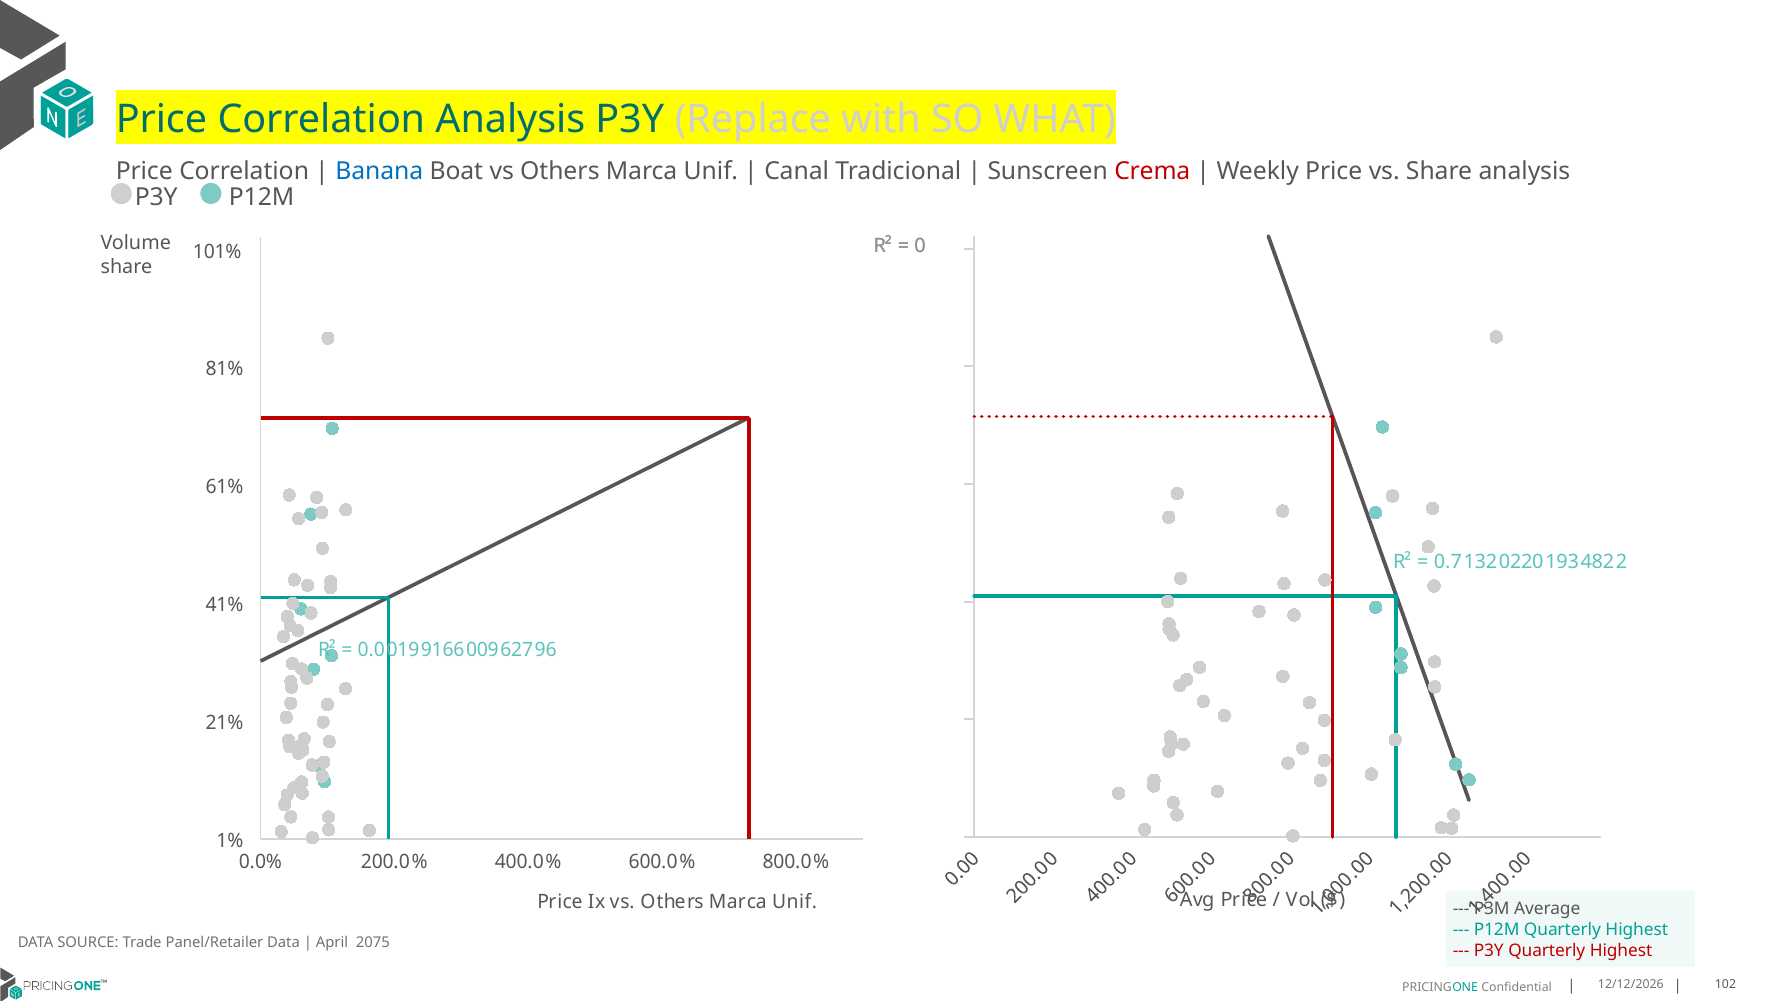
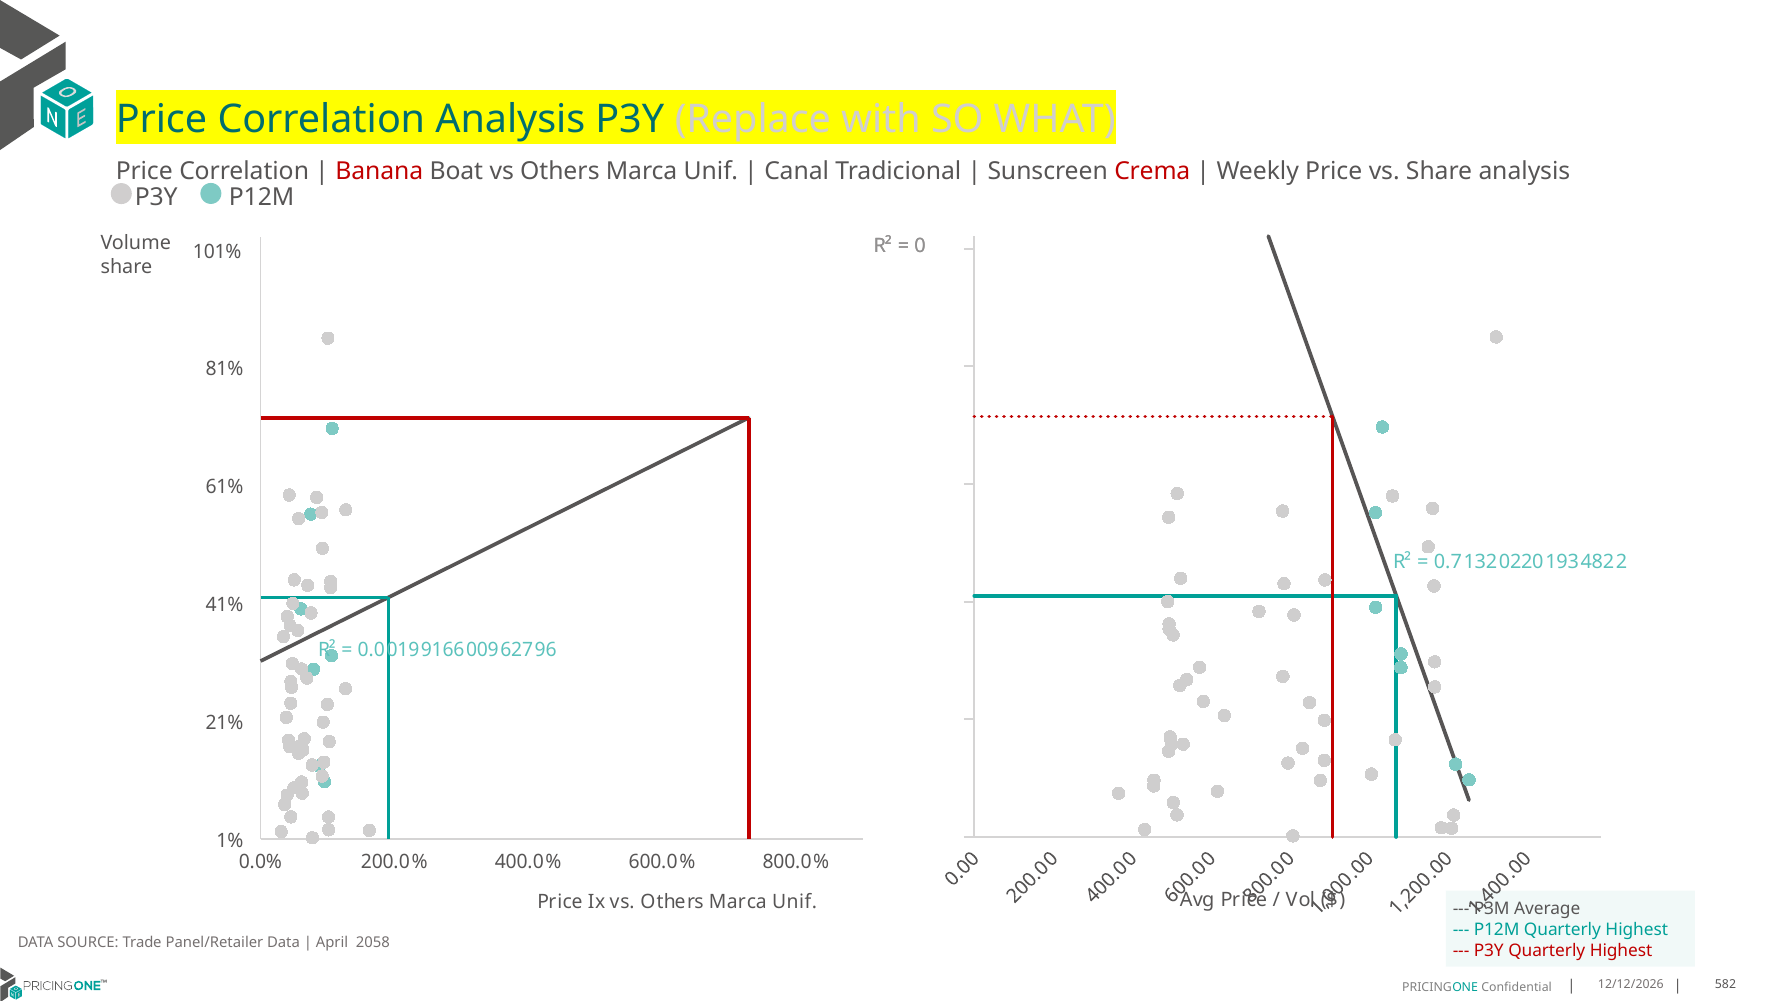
Banana colour: blue -> red
2075: 2075 -> 2058
102: 102 -> 582
